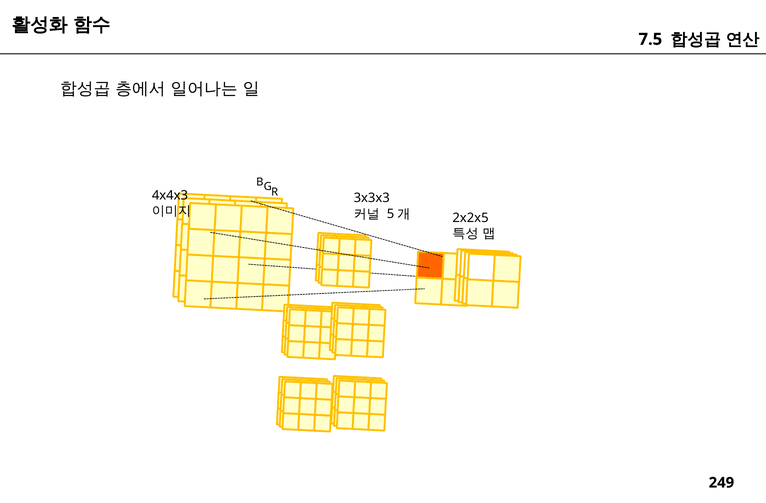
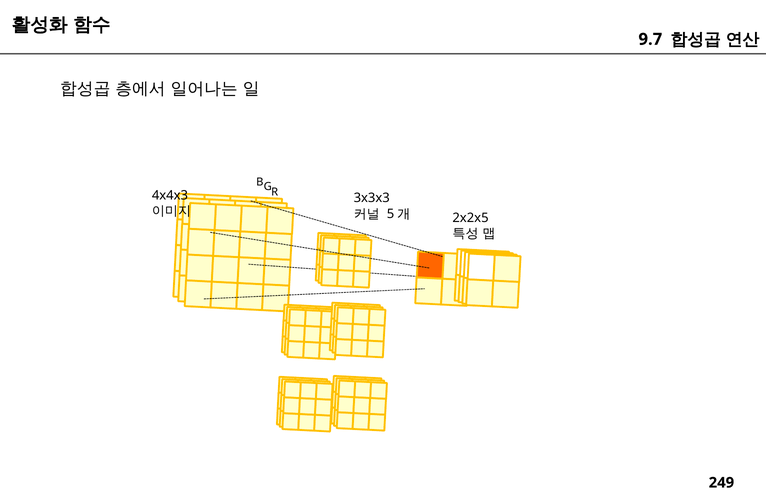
7.5: 7.5 -> 9.7
